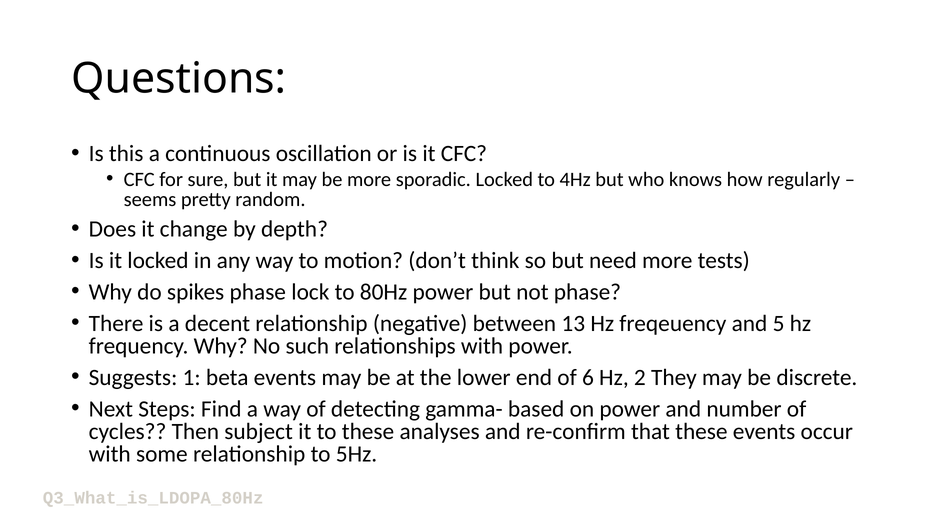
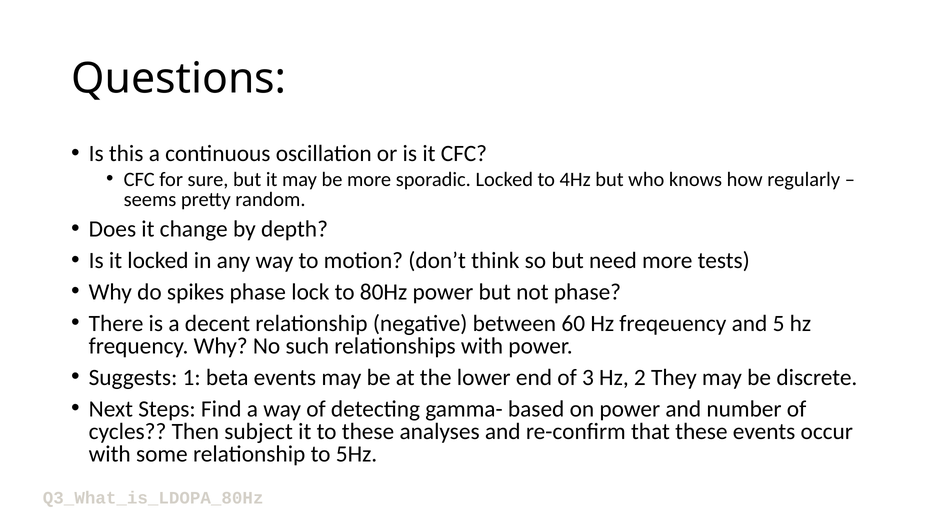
13: 13 -> 60
6: 6 -> 3
